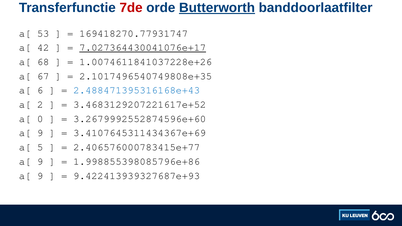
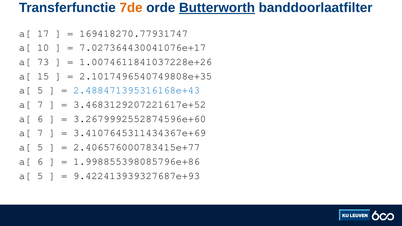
7de colour: red -> orange
53: 53 -> 17
42: 42 -> 10
7.027364430041076e+17 underline: present -> none
68: 68 -> 73
67: 67 -> 15
6 at (40, 90): 6 -> 5
2 at (40, 105): 2 -> 7
0 at (40, 119): 0 -> 6
9 at (40, 133): 9 -> 7
9 at (40, 162): 9 -> 6
9 at (40, 176): 9 -> 5
